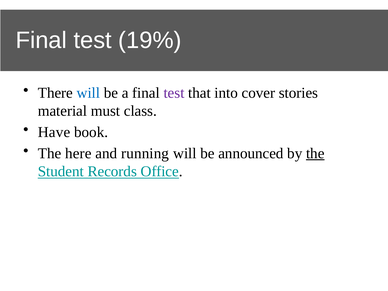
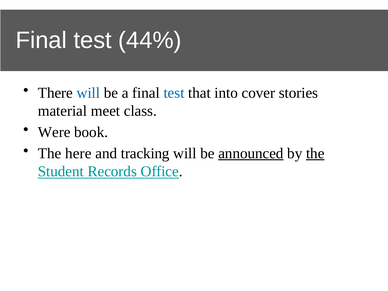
19%: 19% -> 44%
test at (174, 93) colour: purple -> blue
must: must -> meet
Have: Have -> Were
running: running -> tracking
announced underline: none -> present
